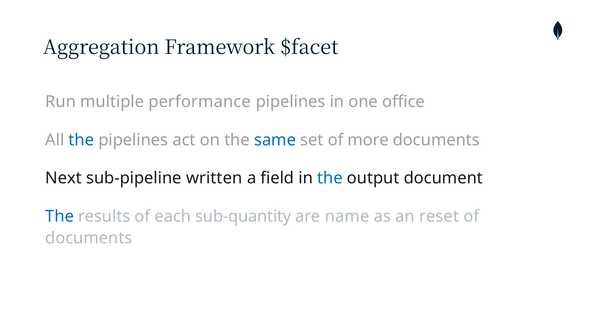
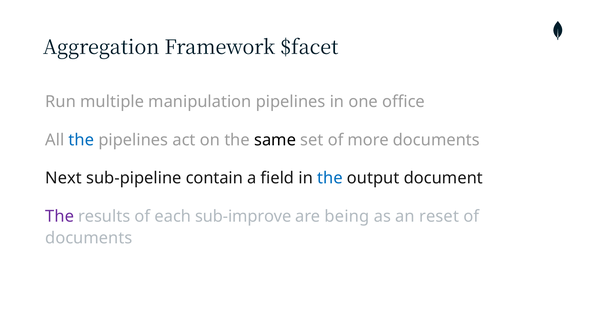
performance: performance -> manipulation
same colour: blue -> black
written: written -> contain
The at (60, 216) colour: blue -> purple
sub-quantity: sub-quantity -> sub-improve
name: name -> being
